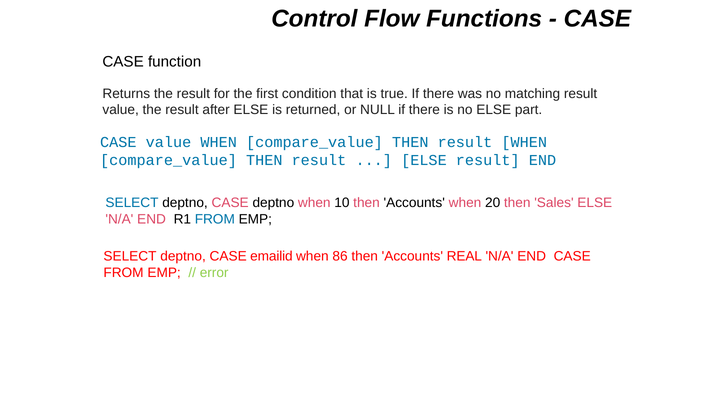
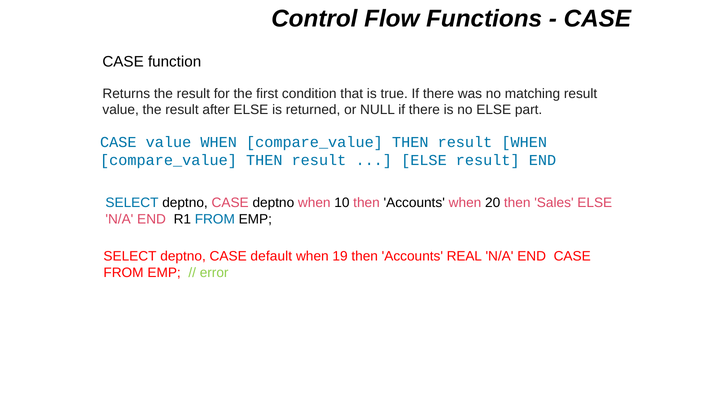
emailid: emailid -> default
86: 86 -> 19
